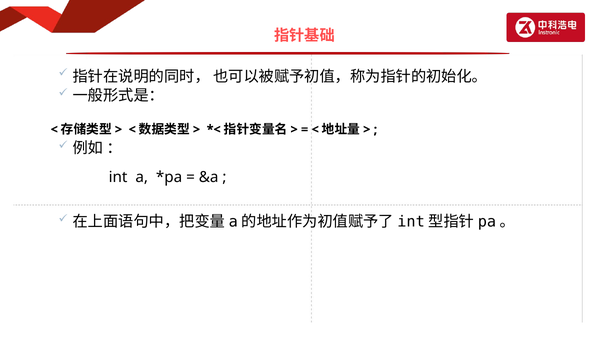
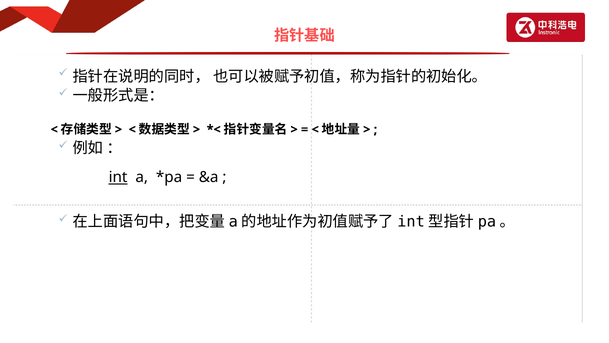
int underline: none -> present
